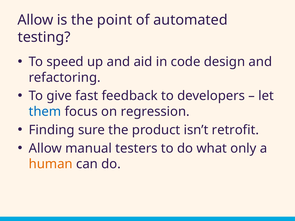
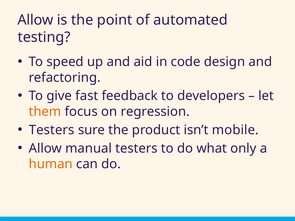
them colour: blue -> orange
Finding at (52, 130): Finding -> Testers
retrofit: retrofit -> mobile
